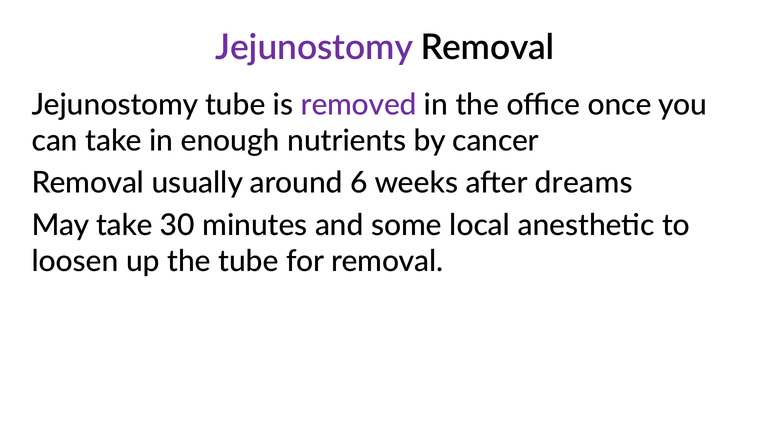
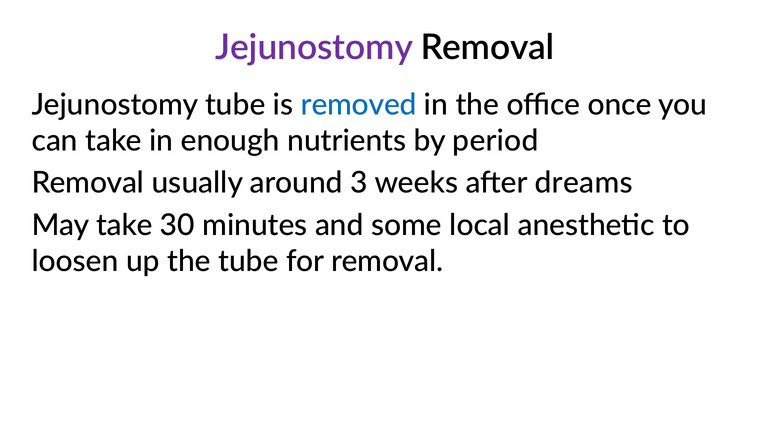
removed colour: purple -> blue
cancer: cancer -> period
6: 6 -> 3
